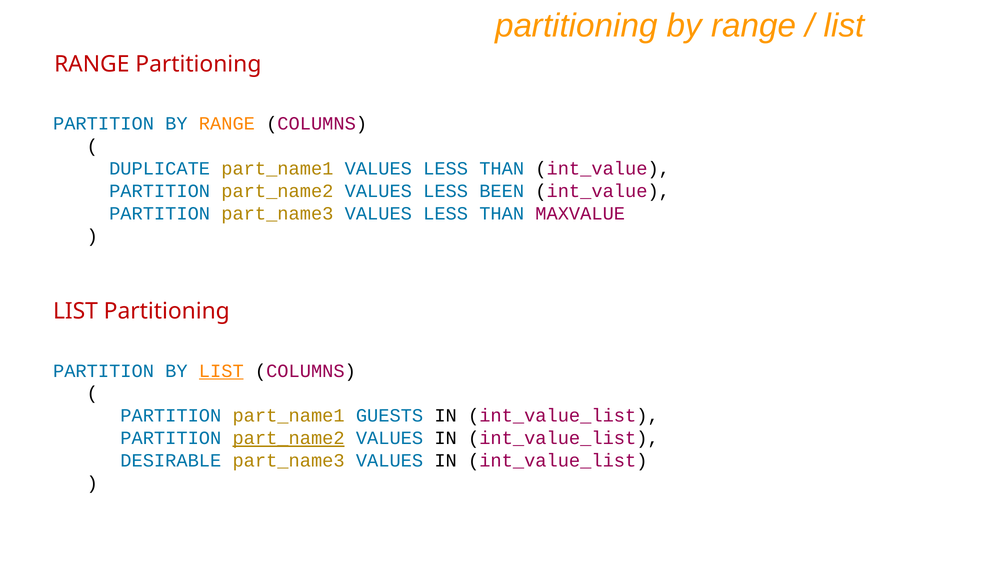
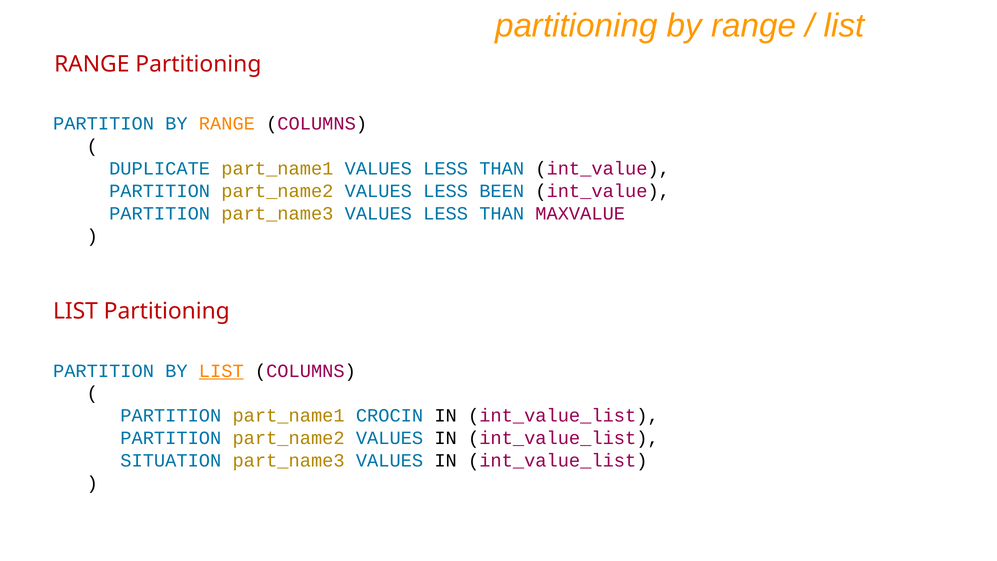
GUESTS: GUESTS -> CROCIN
part_name2 at (289, 438) underline: present -> none
DESIRABLE: DESIRABLE -> SITUATION
